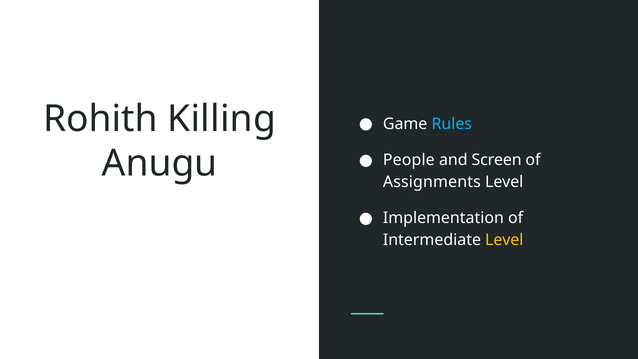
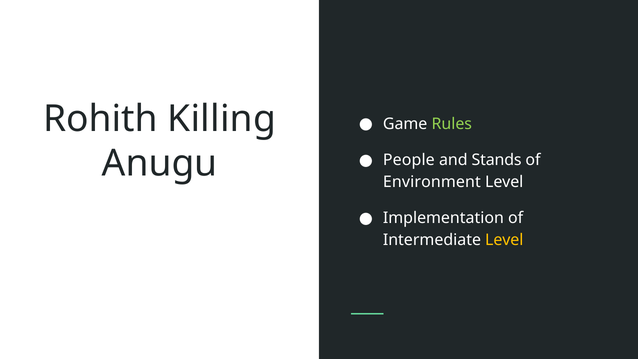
Rules colour: light blue -> light green
Screen: Screen -> Stands
Assignments: Assignments -> Environment
